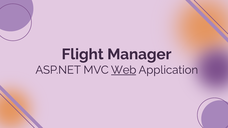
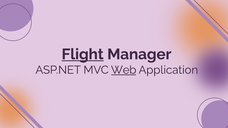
Flight underline: none -> present
